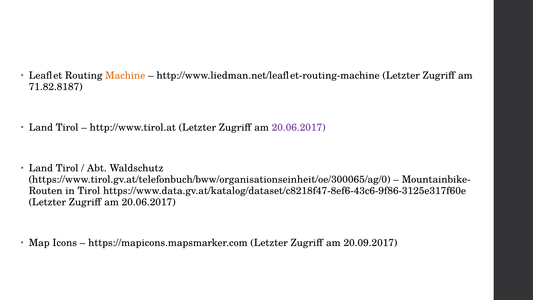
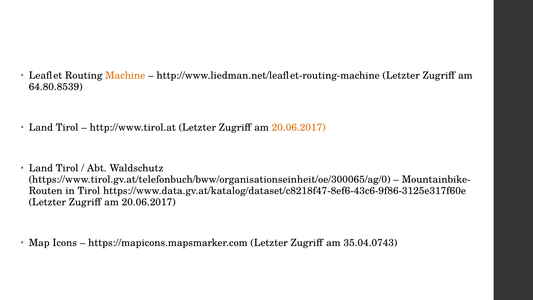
71.82.8187: 71.82.8187 -> 64.80.8539
20.06.2017 at (299, 127) colour: purple -> orange
20.09.2017: 20.09.2017 -> 35.04.0743
